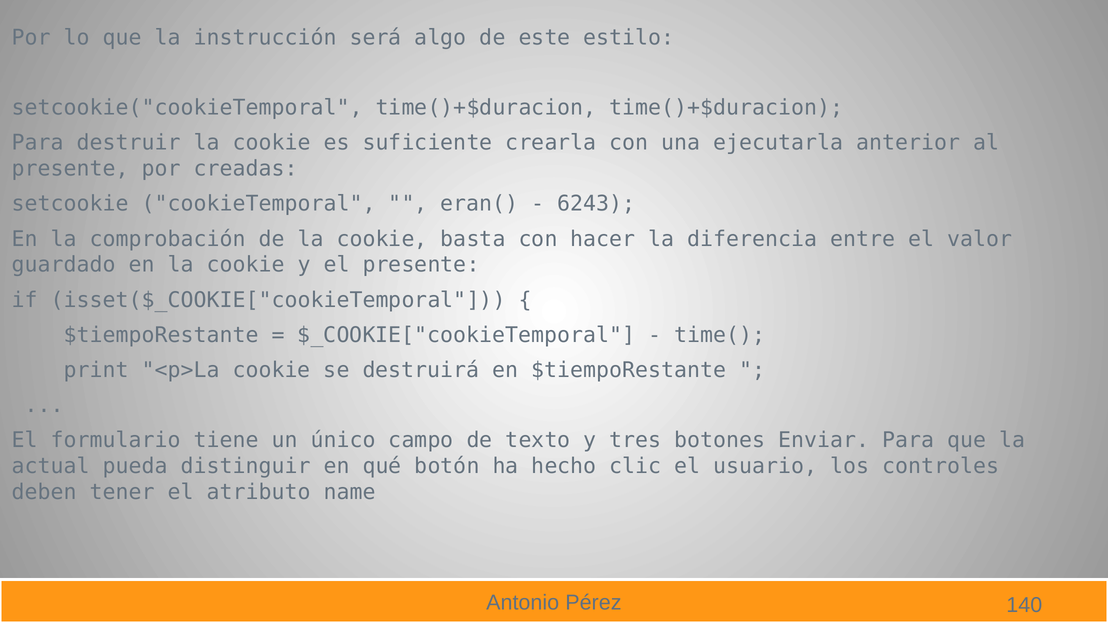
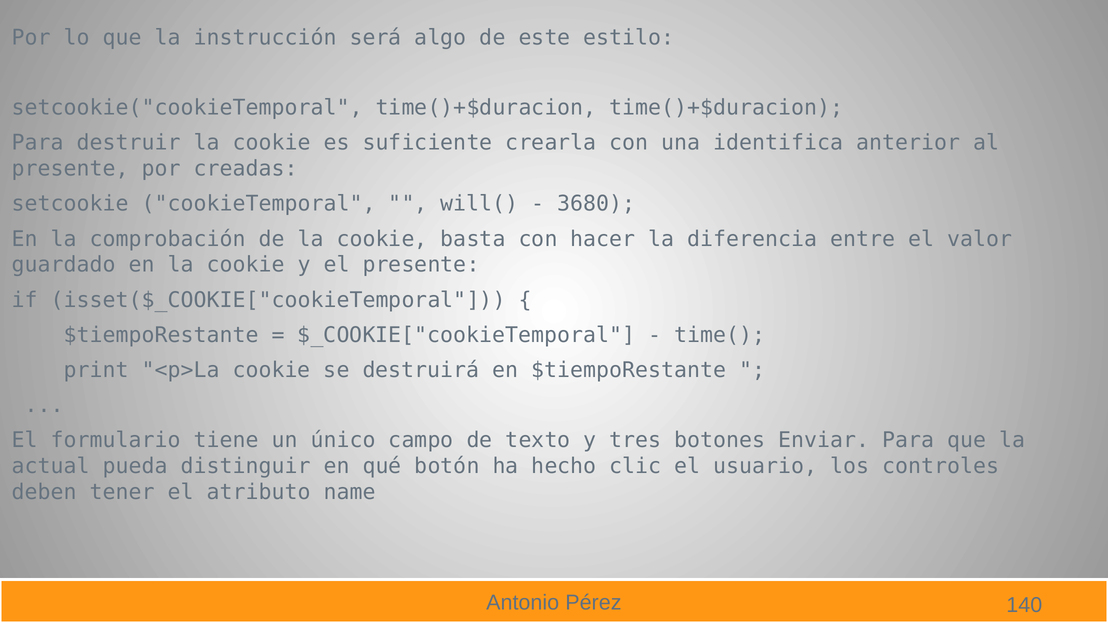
ejecutarla: ejecutarla -> identifica
eran(: eran( -> will(
6243: 6243 -> 3680
